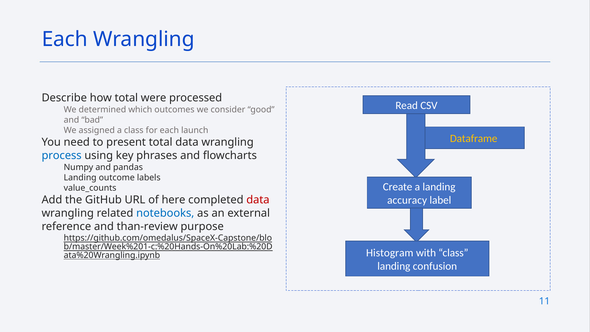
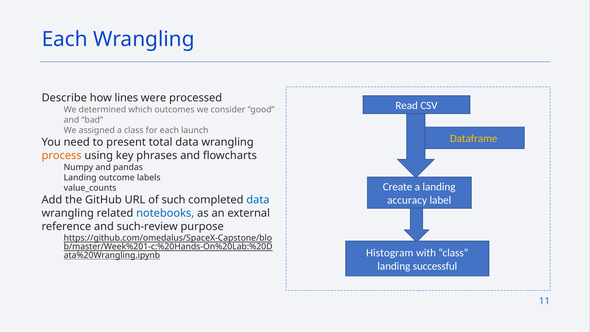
how total: total -> lines
process colour: blue -> orange
here: here -> such
data at (258, 200) colour: red -> blue
than-review: than-review -> such-review
confusion: confusion -> successful
